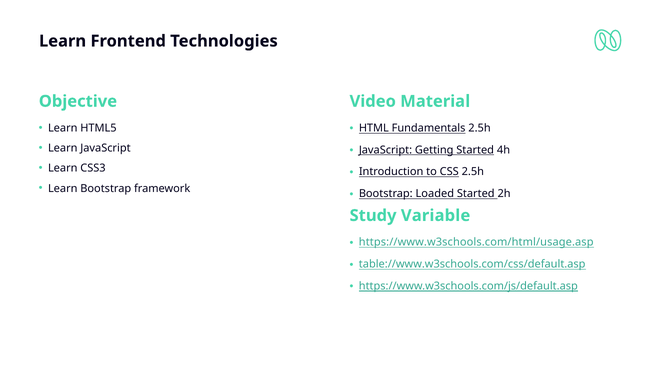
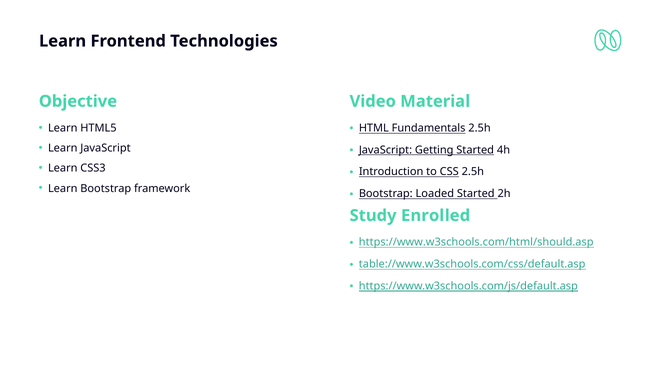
Variable: Variable -> Enrolled
https://www.w3schools.com/html/usage.asp: https://www.w3schools.com/html/usage.asp -> https://www.w3schools.com/html/should.asp
